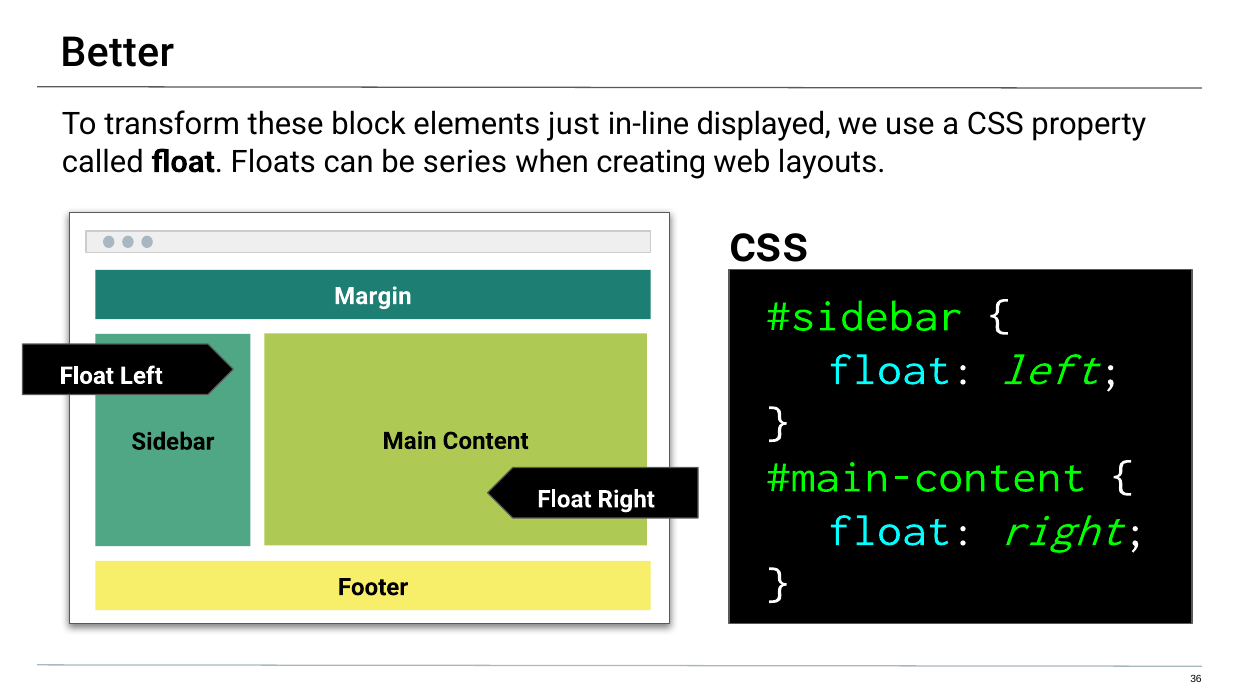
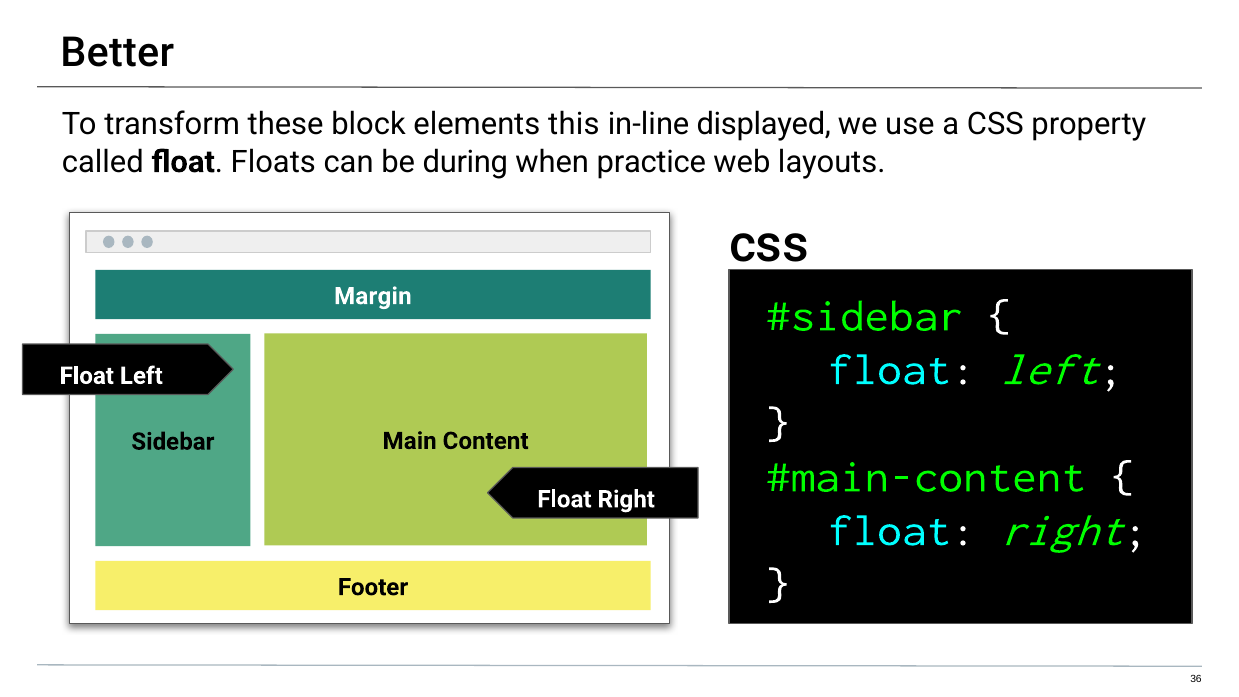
just: just -> this
series: series -> during
creating: creating -> practice
